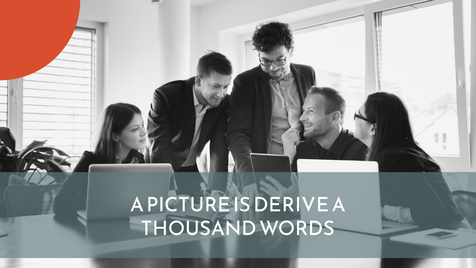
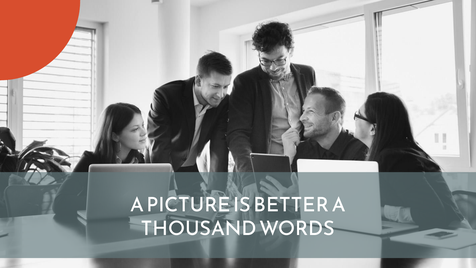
DERIVE: DERIVE -> BETTER
